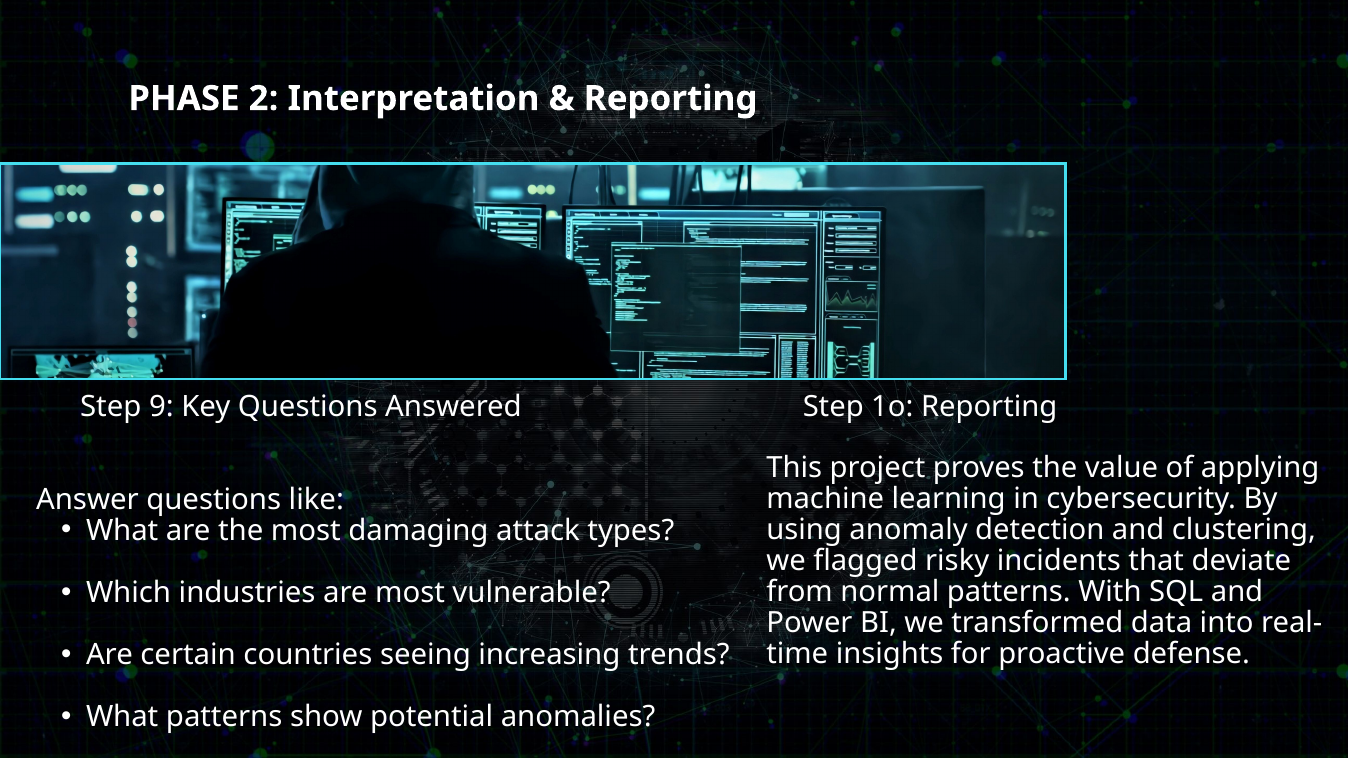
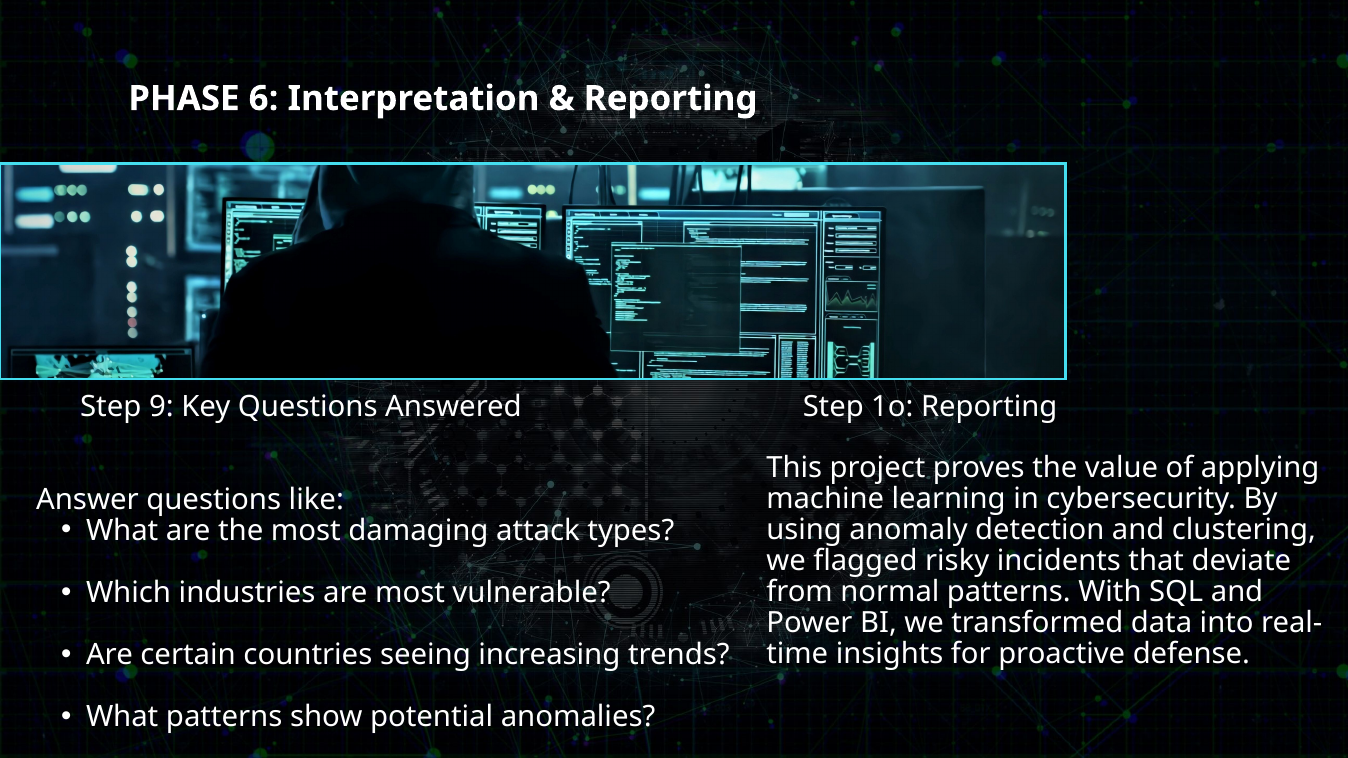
2: 2 -> 6
